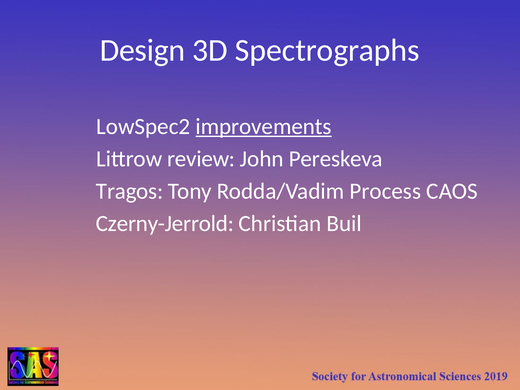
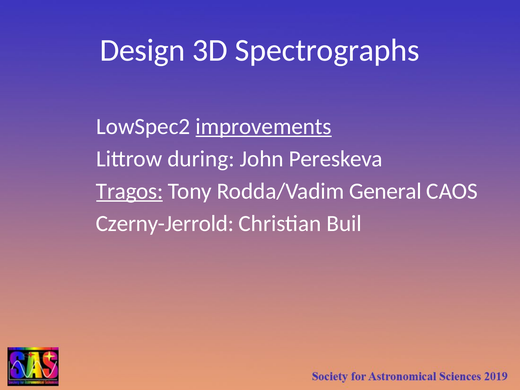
review: review -> during
Tragos underline: none -> present
Process: Process -> General
